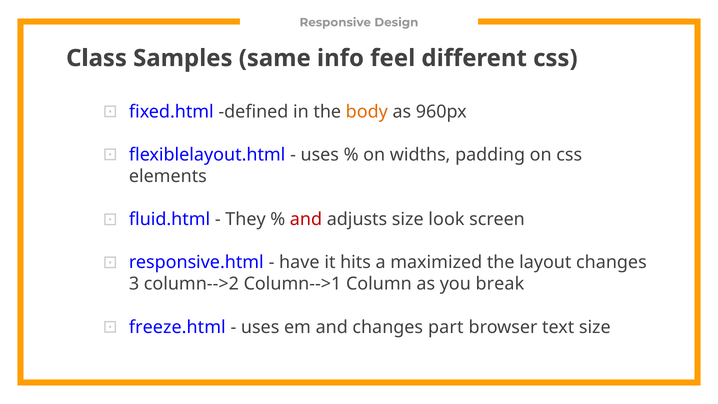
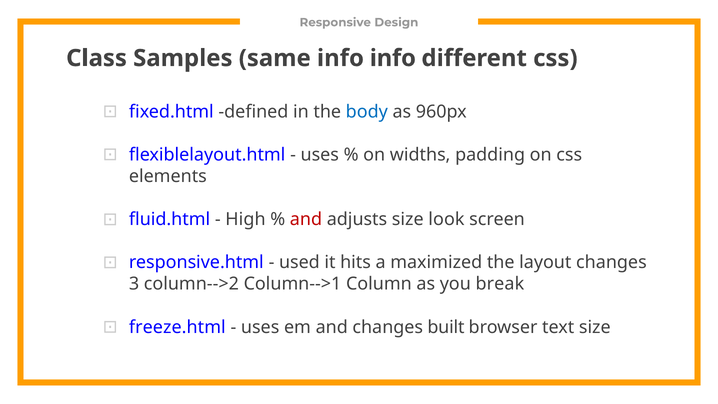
info feel: feel -> info
body colour: orange -> blue
They: They -> High
have: have -> used
part: part -> built
